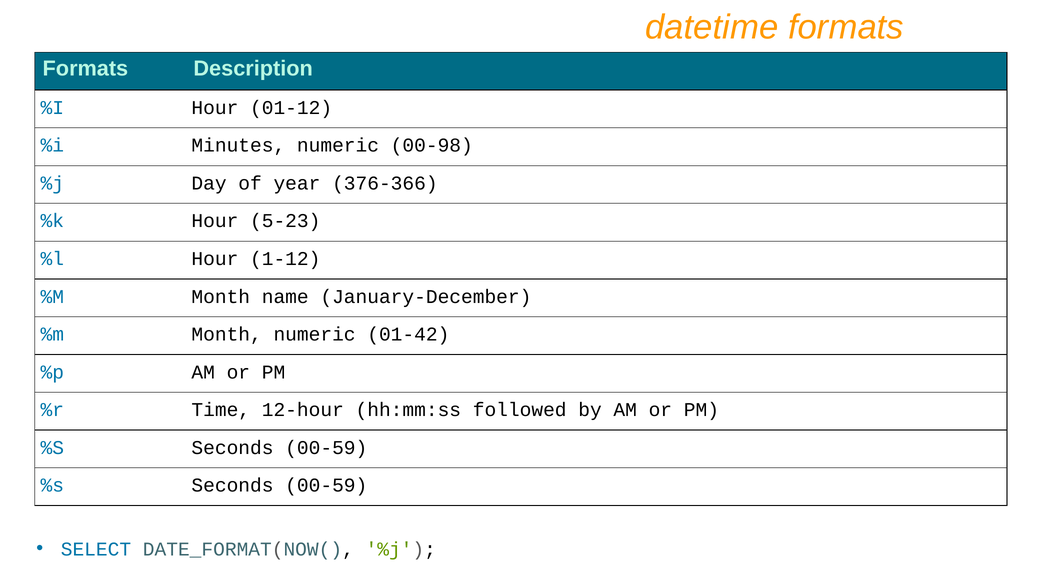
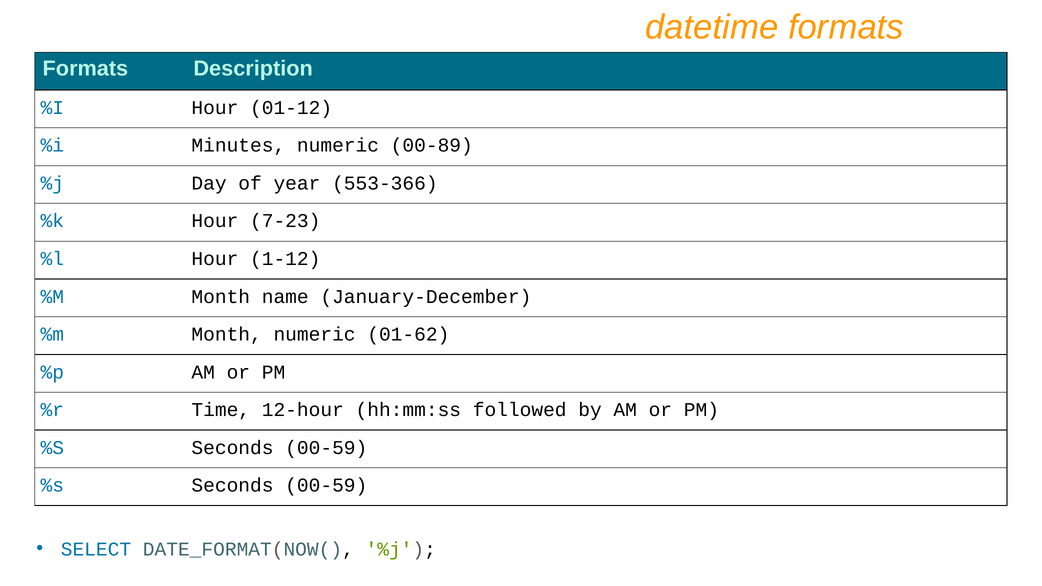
00-98: 00-98 -> 00-89
376-366: 376-366 -> 553-366
5-23: 5-23 -> 7-23
01-42: 01-42 -> 01-62
